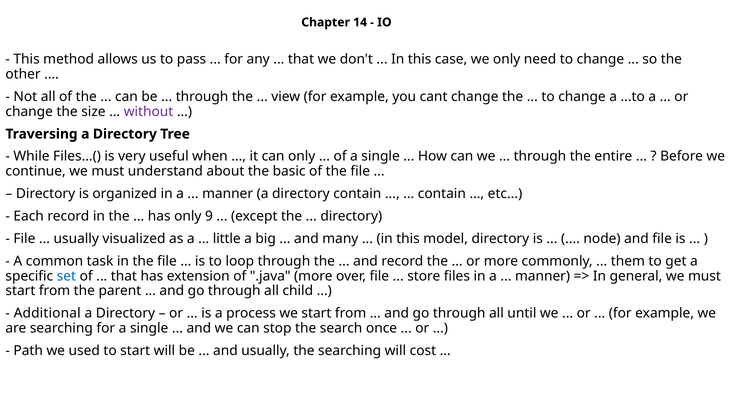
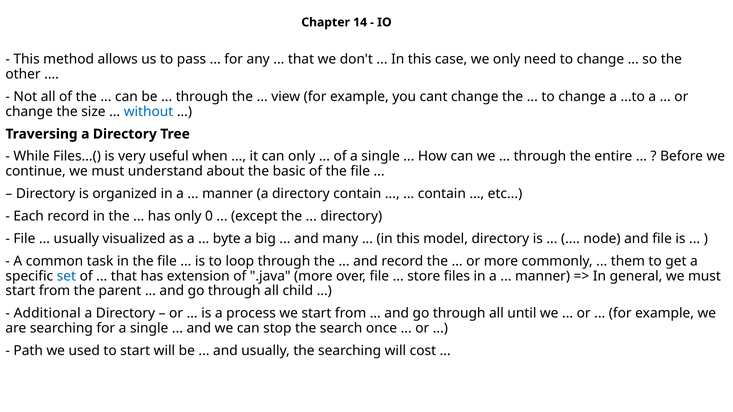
without colour: purple -> blue
9: 9 -> 0
little: little -> byte
